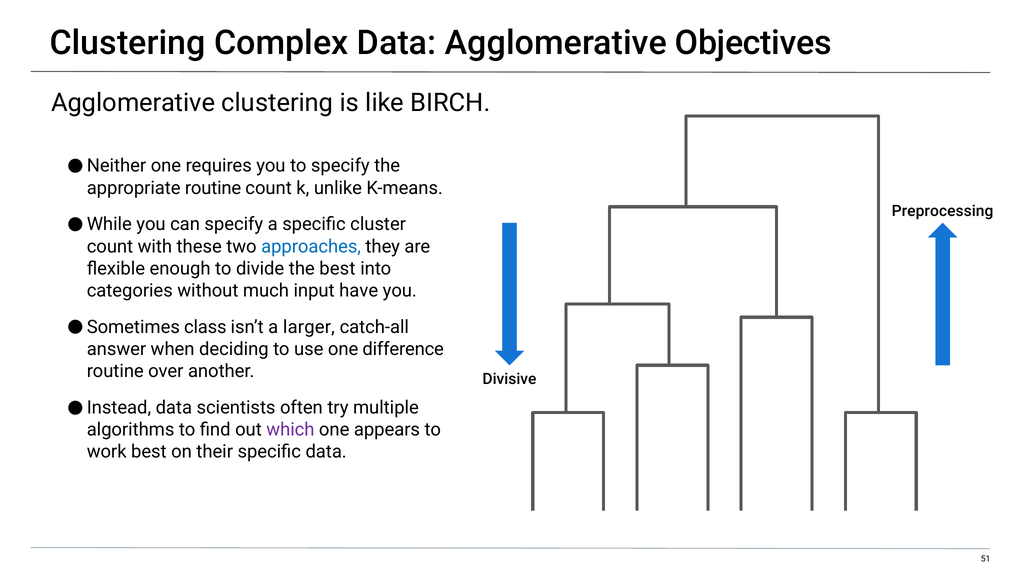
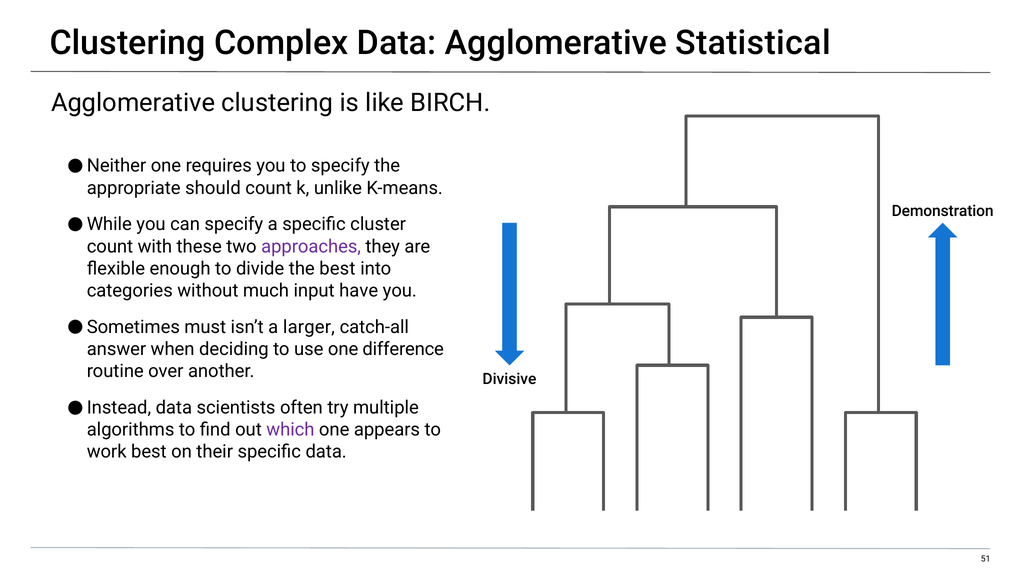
Objectives: Objectives -> Statistical
appropriate routine: routine -> should
Preprocessing: Preprocessing -> Demonstration
approaches colour: blue -> purple
class: class -> must
